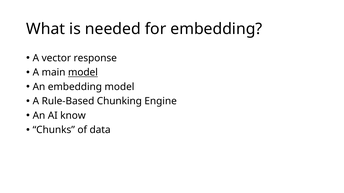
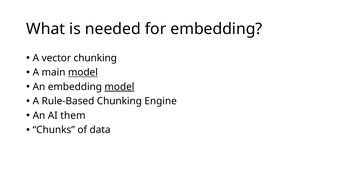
vector response: response -> chunking
model at (119, 87) underline: none -> present
know: know -> them
